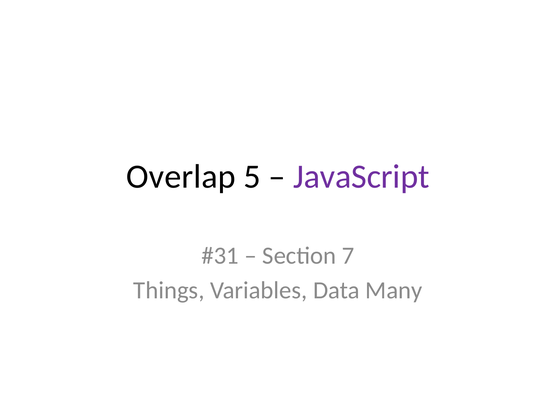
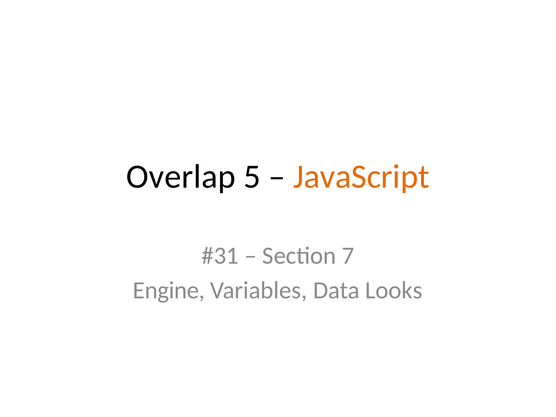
JavaScript colour: purple -> orange
Things: Things -> Engine
Many: Many -> Looks
